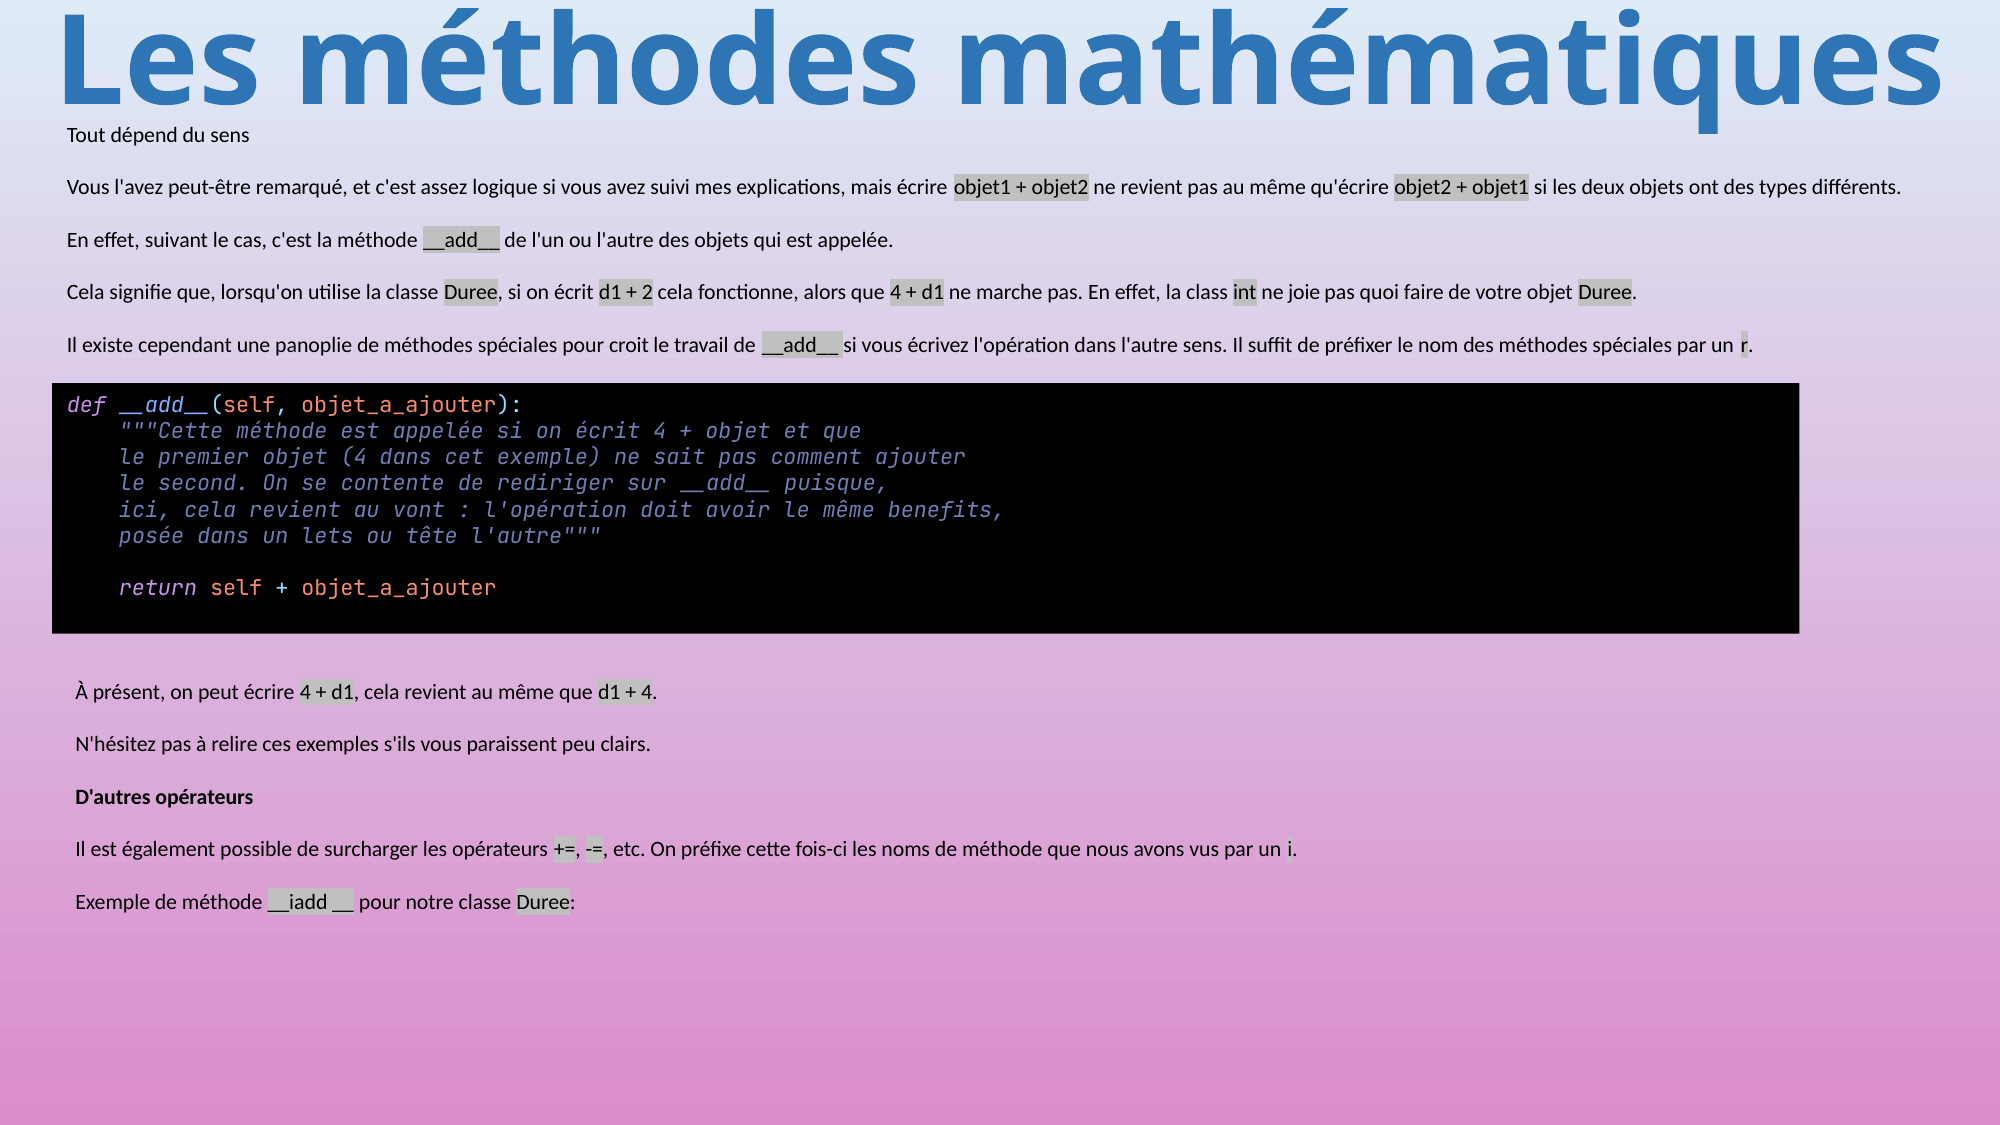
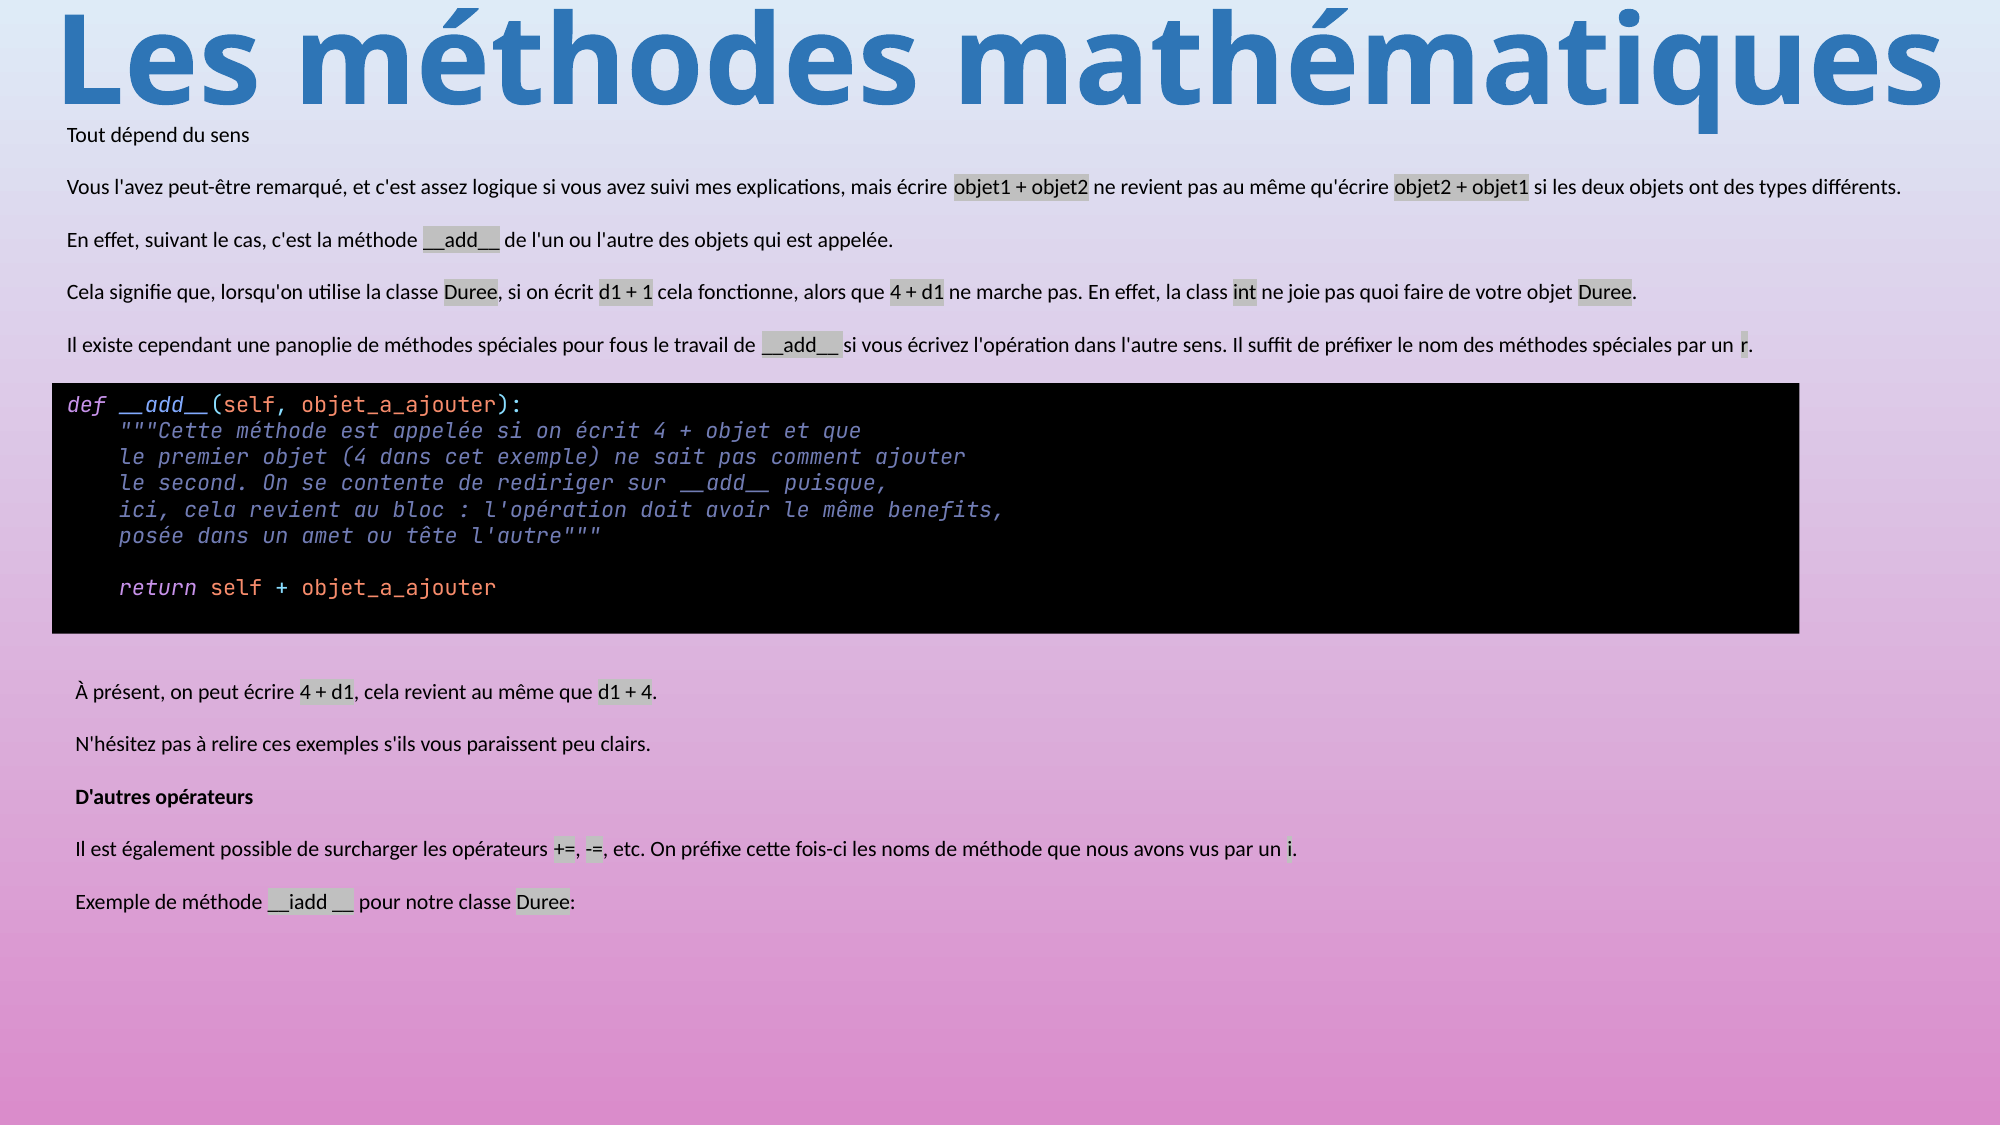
2: 2 -> 1
croit: croit -> fous
vont: vont -> bloc
lets: lets -> amet
